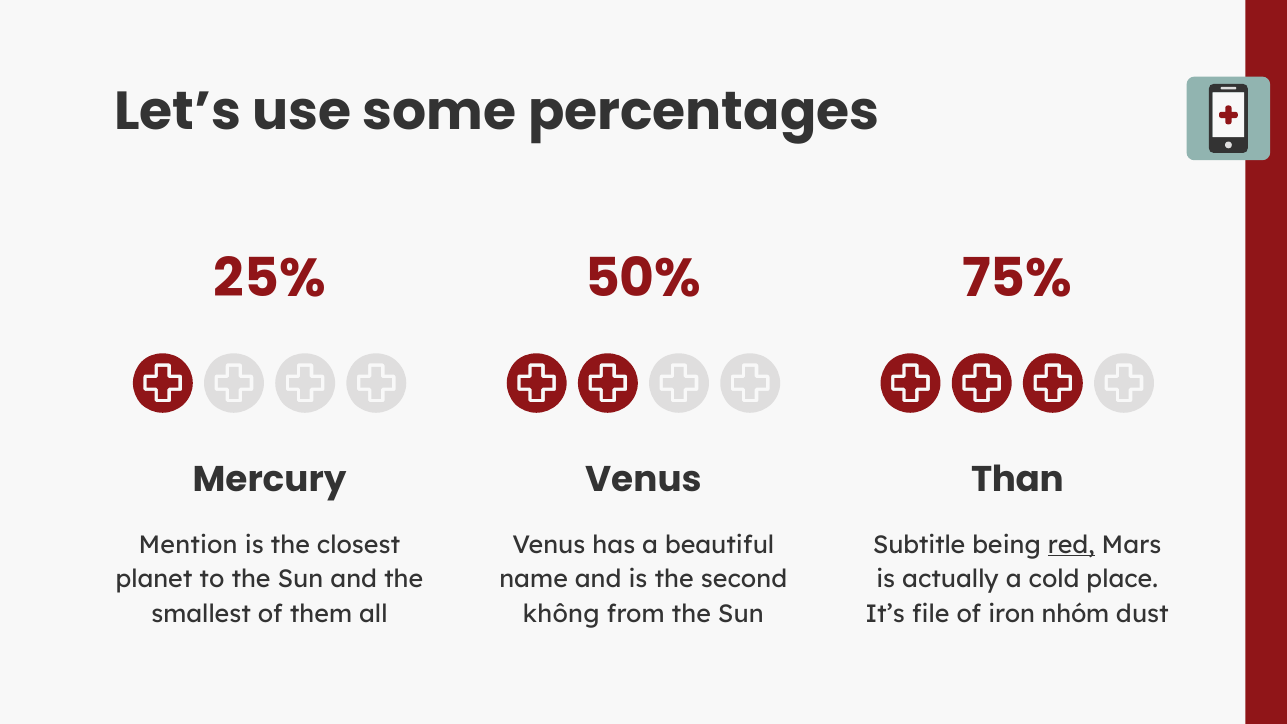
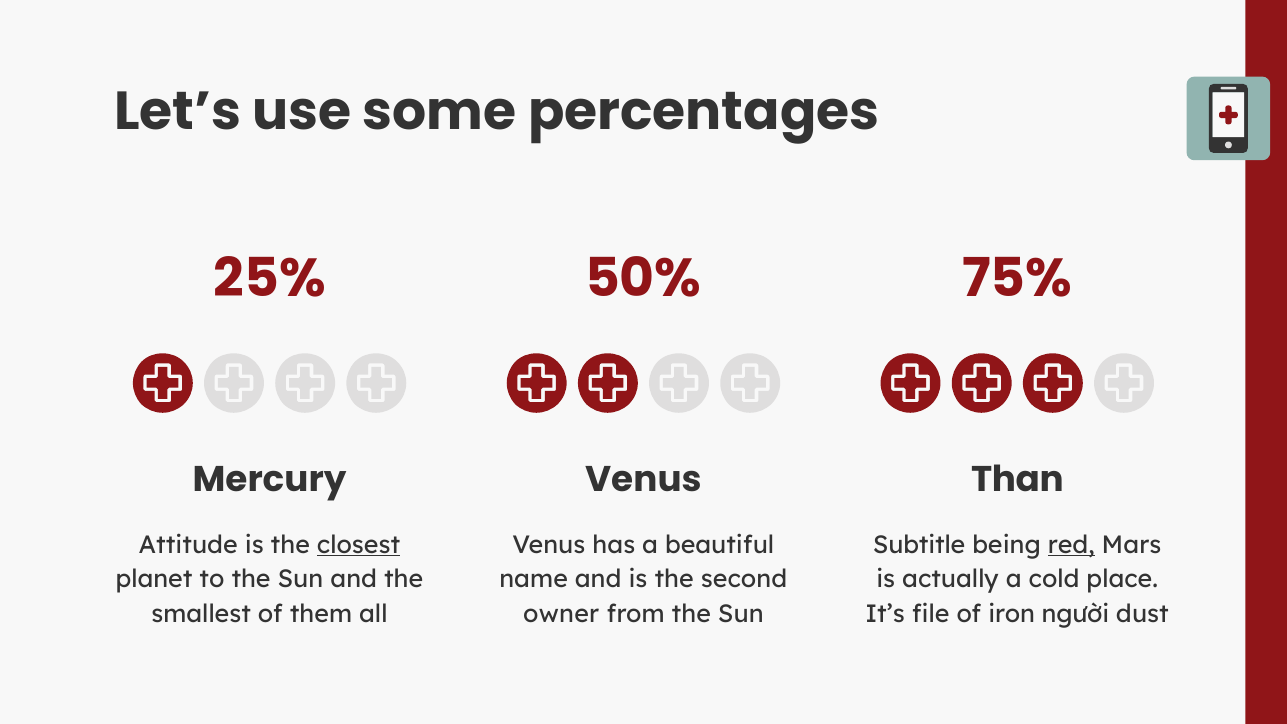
Mention: Mention -> Attitude
closest underline: none -> present
không: không -> owner
nhóm: nhóm -> người
